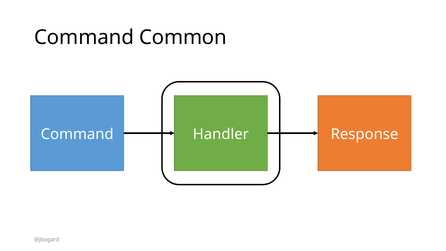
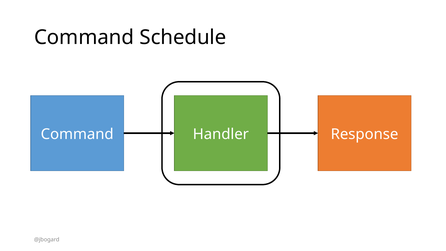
Common: Common -> Schedule
